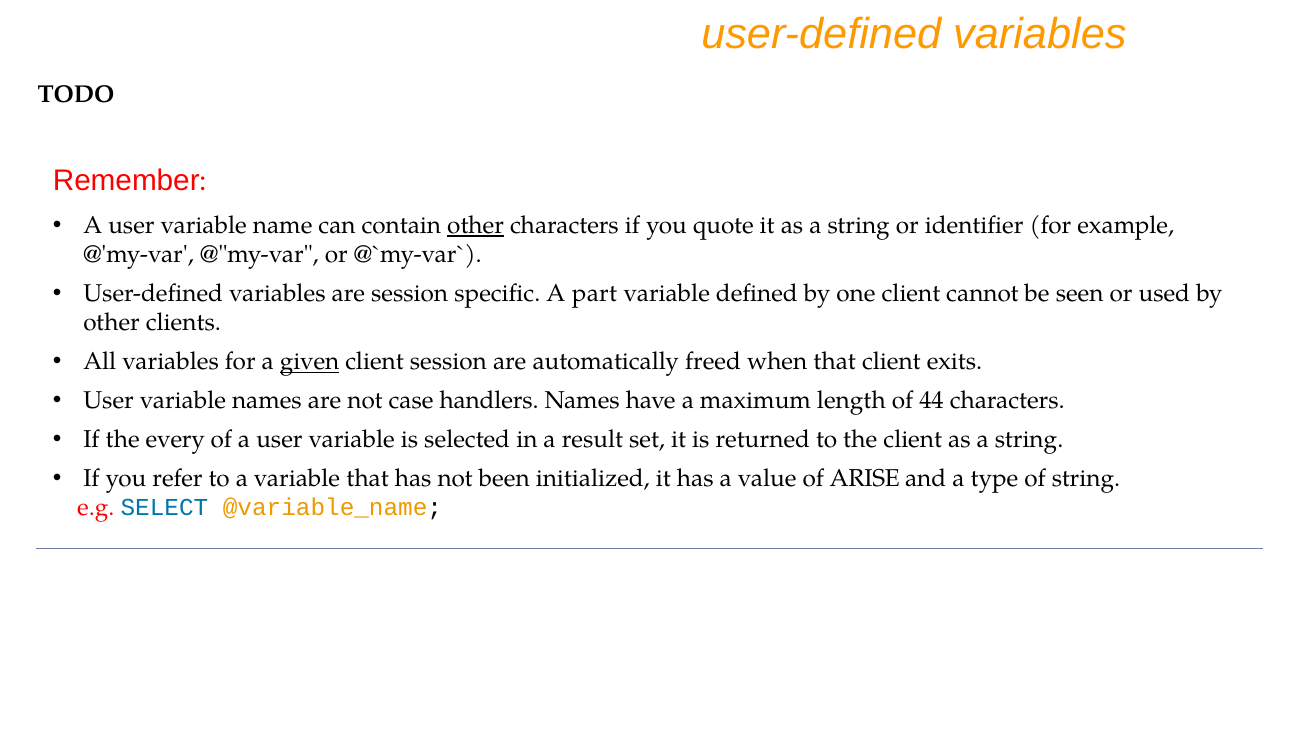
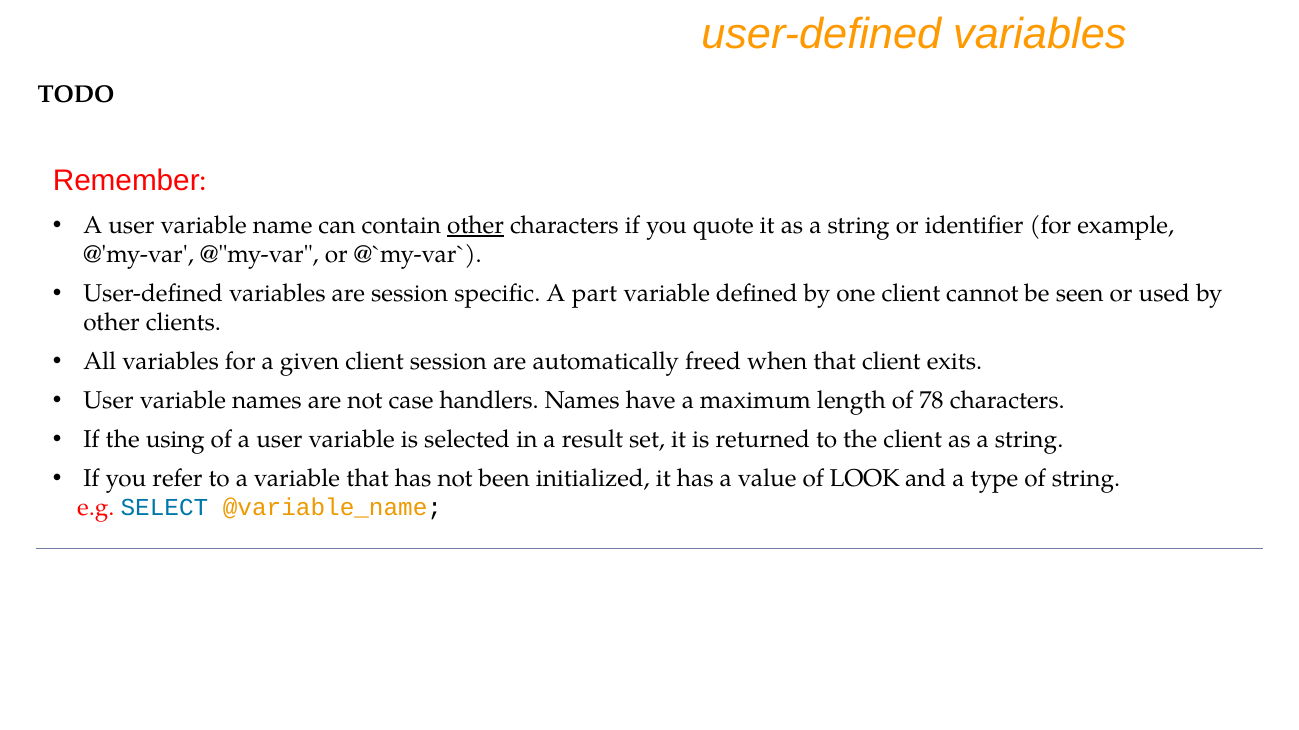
given underline: present -> none
44: 44 -> 78
every: every -> using
ARISE: ARISE -> LOOK
